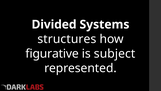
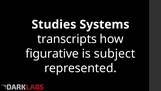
Divided: Divided -> Studies
structures: structures -> transcripts
